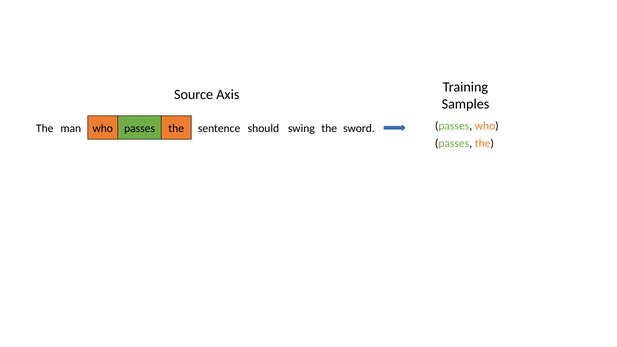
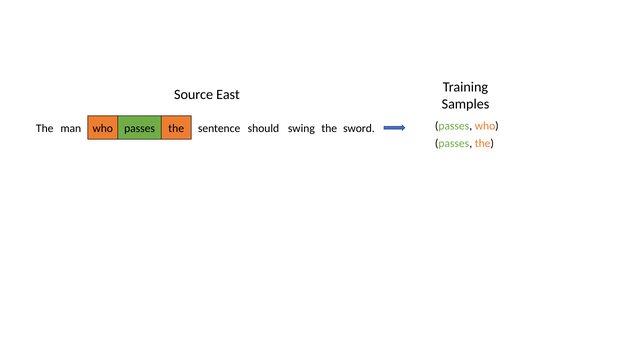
Axis: Axis -> East
